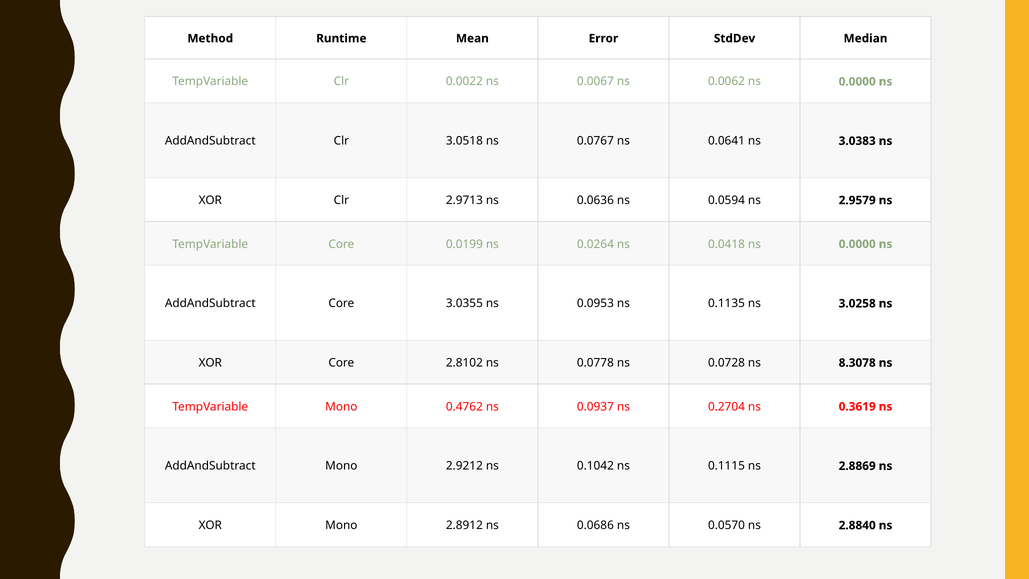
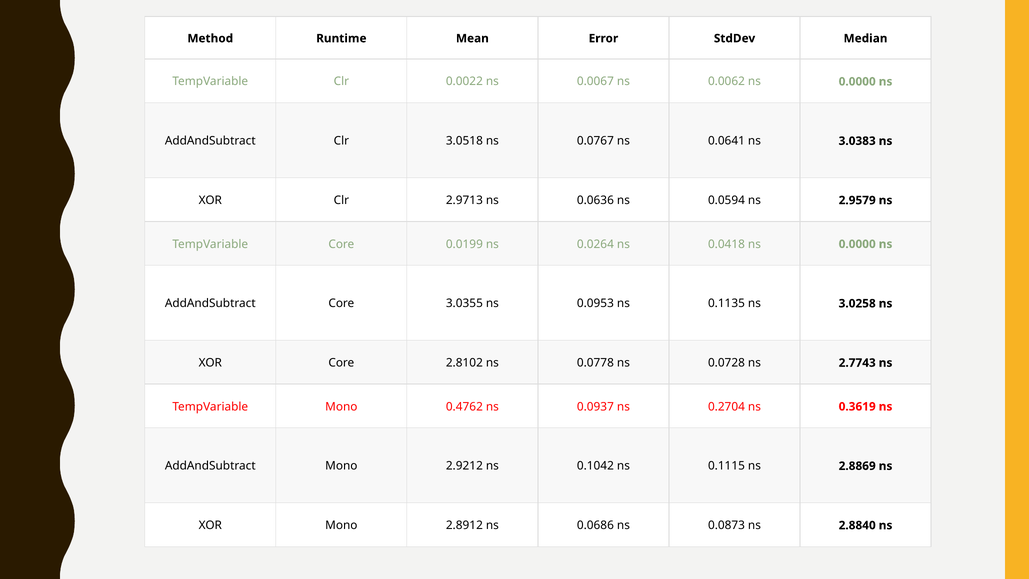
8.3078: 8.3078 -> 2.7743
0.0570: 0.0570 -> 0.0873
